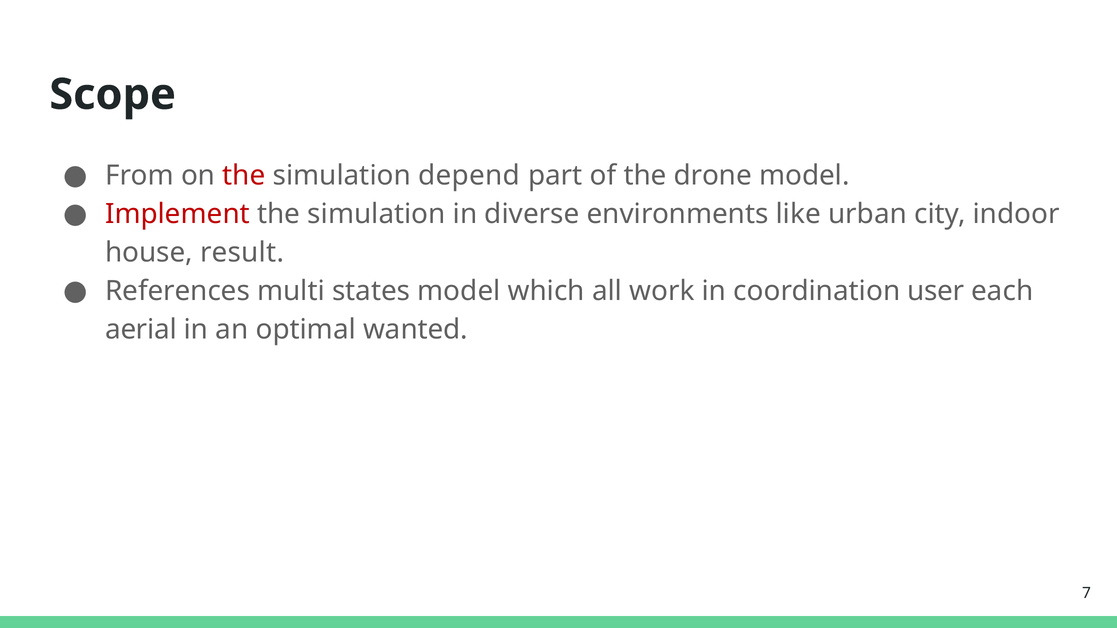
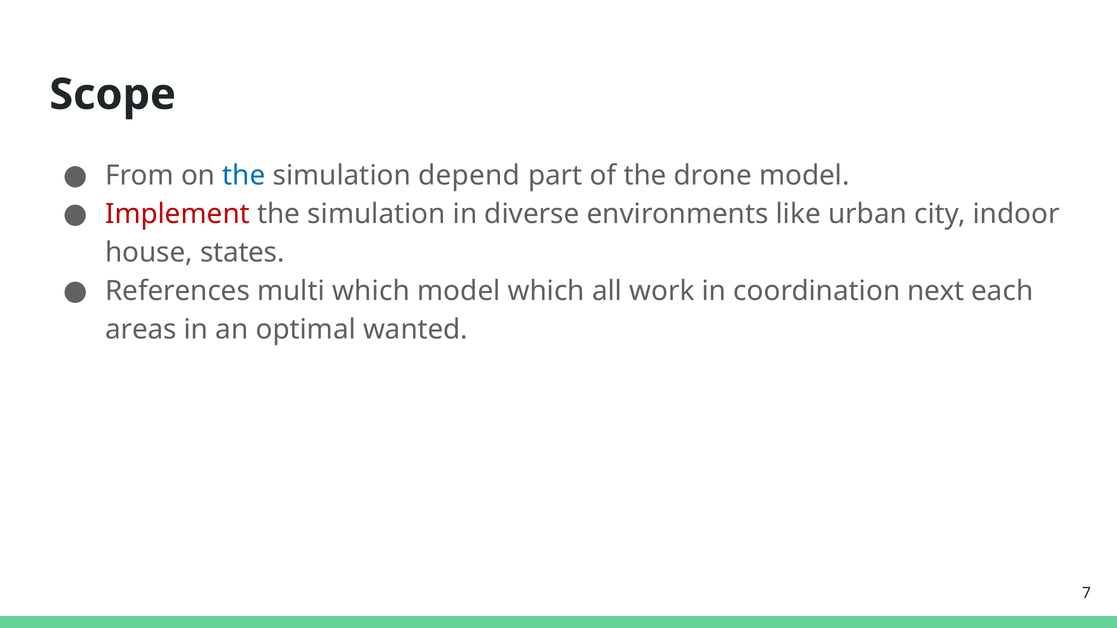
the at (244, 176) colour: red -> blue
result: result -> states
multi states: states -> which
user: user -> next
aerial: aerial -> areas
